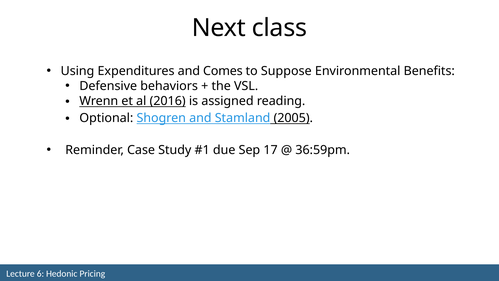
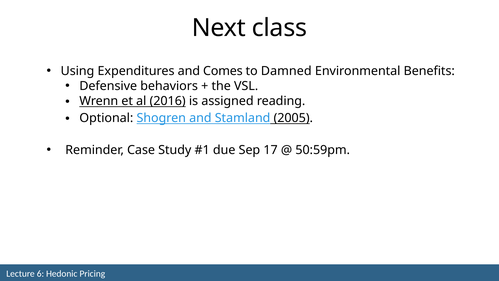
Suppose: Suppose -> Damned
36:59pm: 36:59pm -> 50:59pm
